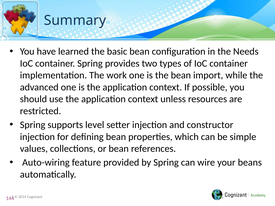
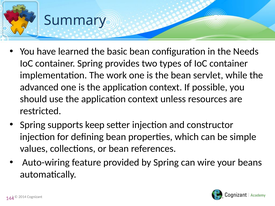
import: import -> servlet
level: level -> keep
